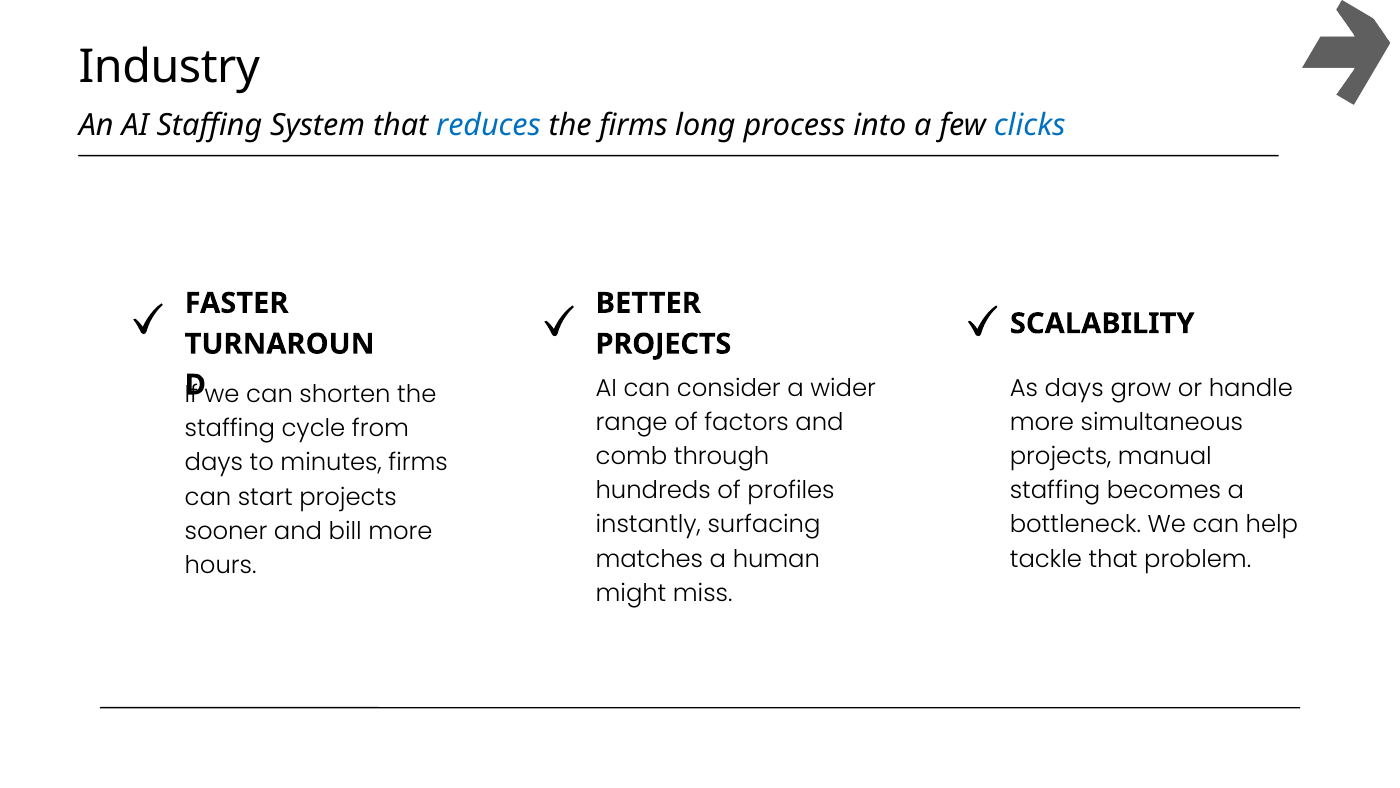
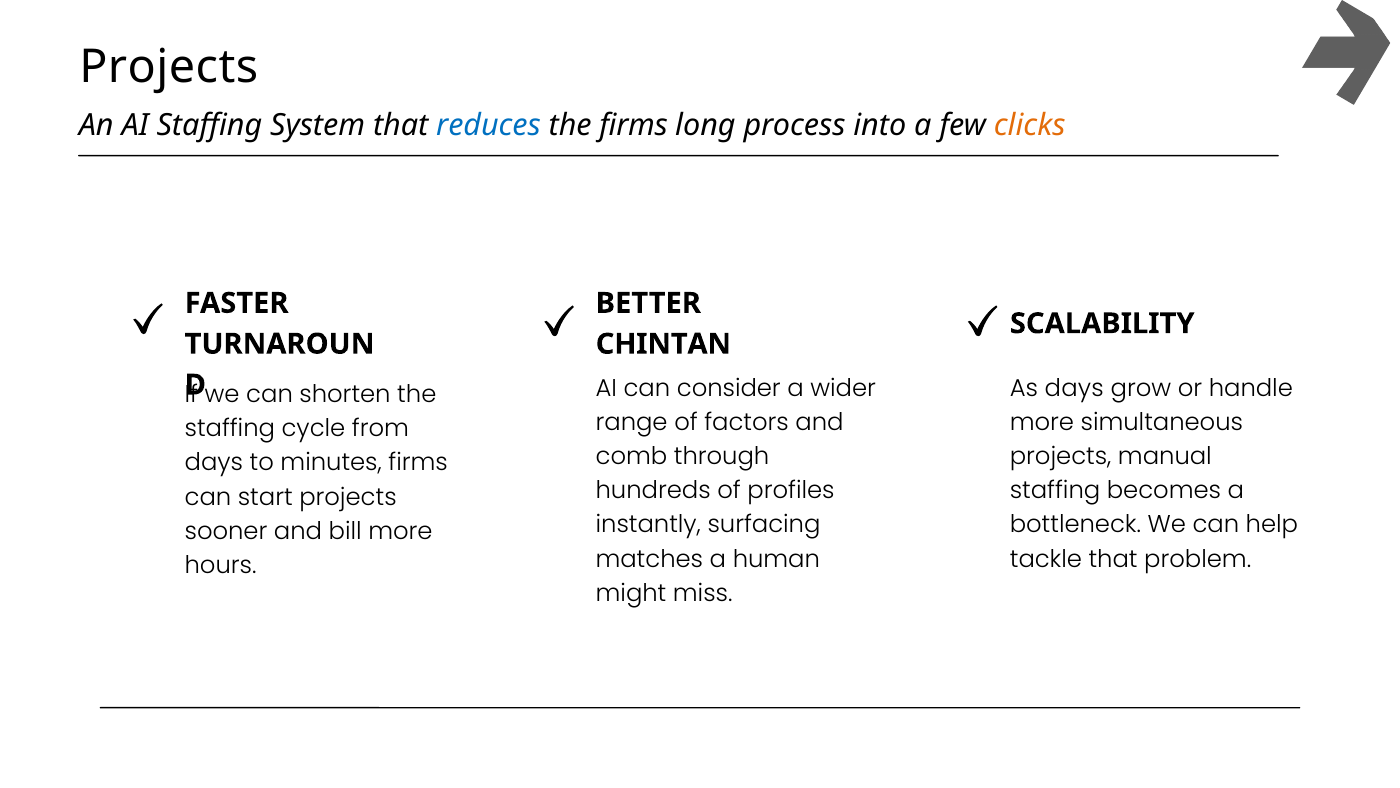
Industry at (169, 67): Industry -> Projects
clicks colour: blue -> orange
PROJECTS at (663, 344): PROJECTS -> CHINTAN
